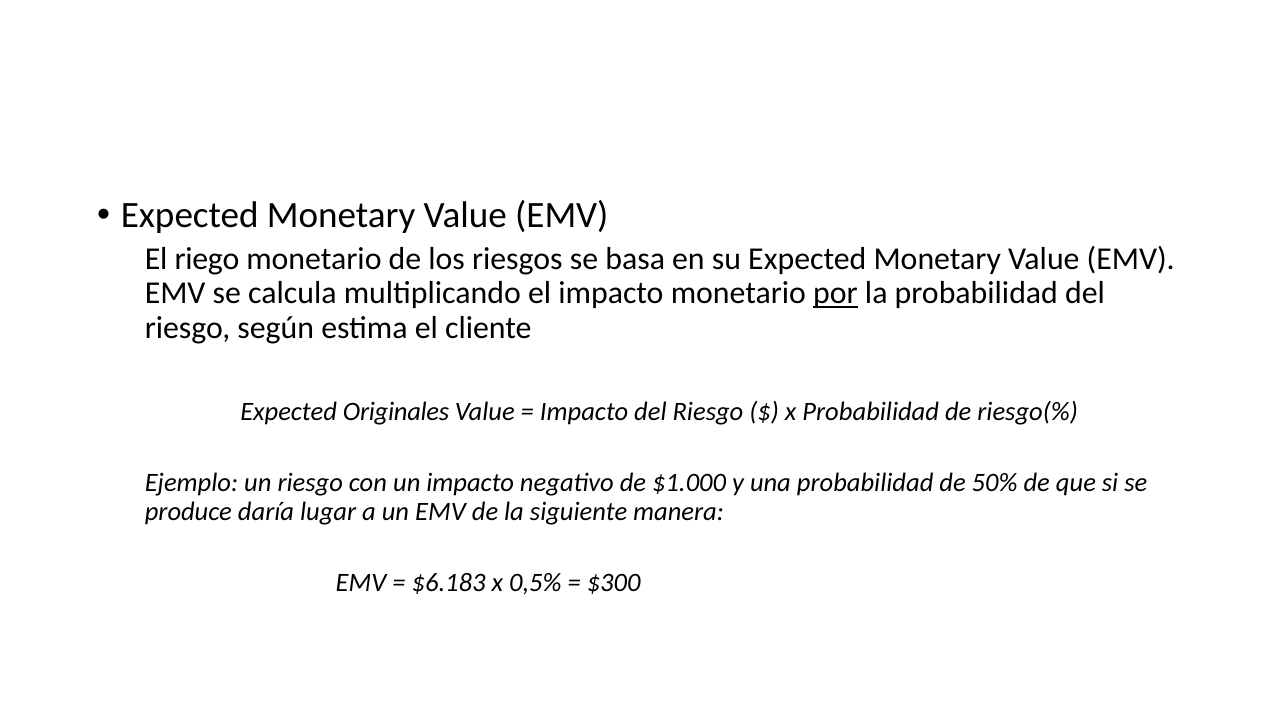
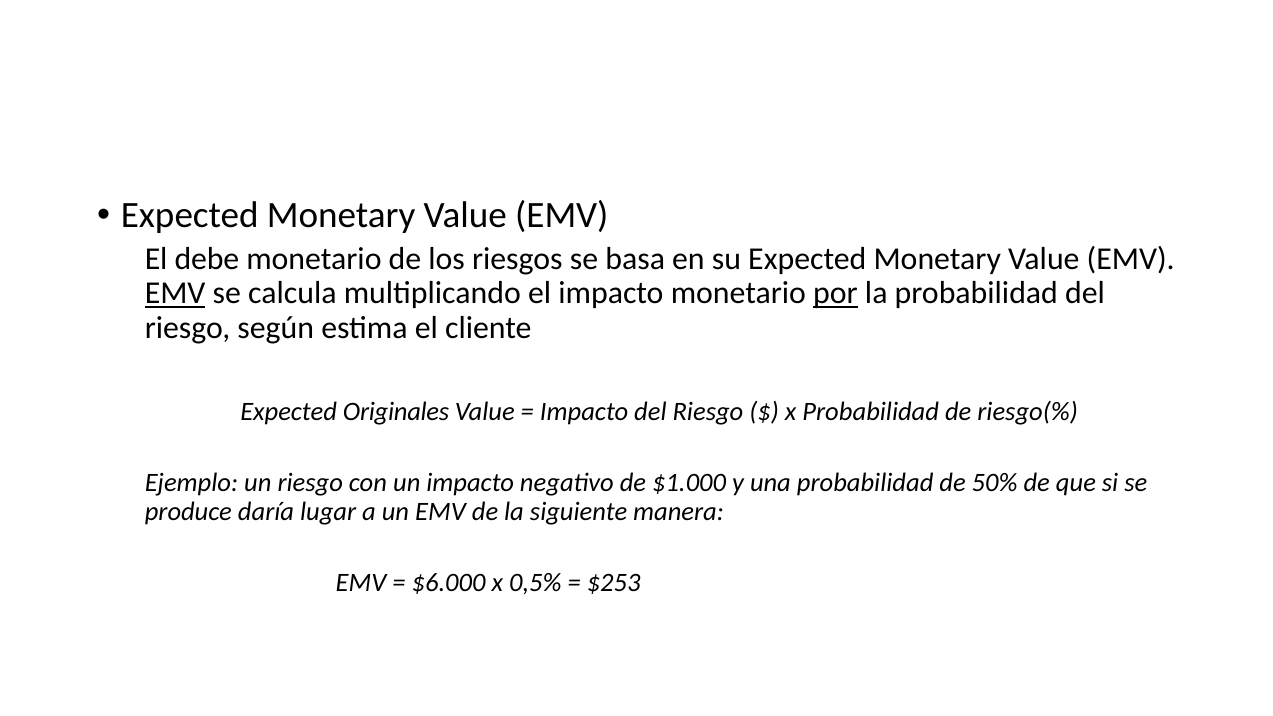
riego: riego -> debe
EMV at (175, 293) underline: none -> present
$6.183: $6.183 -> $6.000
$300: $300 -> $253
